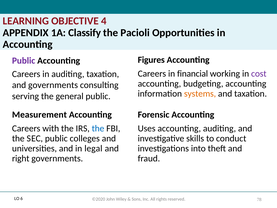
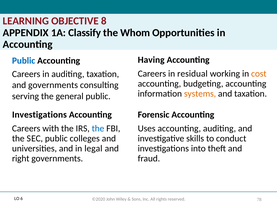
4: 4 -> 8
Pacioli: Pacioli -> Whom
Figures: Figures -> Having
Public at (24, 61) colour: purple -> blue
financial: financial -> residual
cost colour: purple -> orange
Measurement at (39, 115): Measurement -> Investigations
